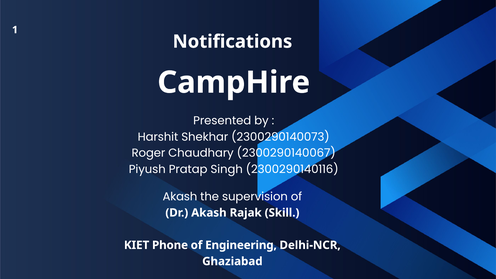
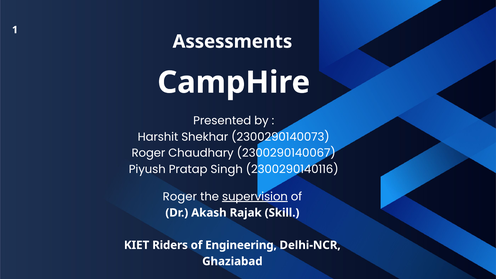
Notifications: Notifications -> Assessments
Akash at (180, 197): Akash -> Roger
supervision underline: none -> present
Phone: Phone -> Riders
